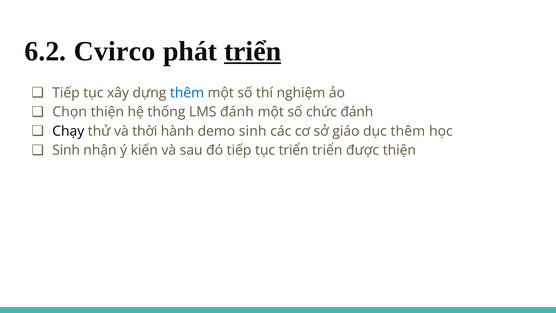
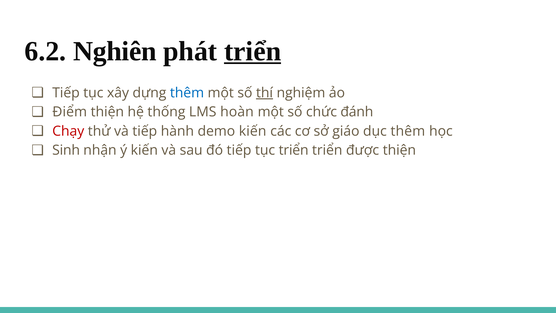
Cvirco: Cvirco -> Nghiên
thí underline: none -> present
Chọn: Chọn -> Điểm
LMS đánh: đánh -> hoàn
Chạy colour: black -> red
và thời: thời -> tiếp
demo sinh: sinh -> kiến
